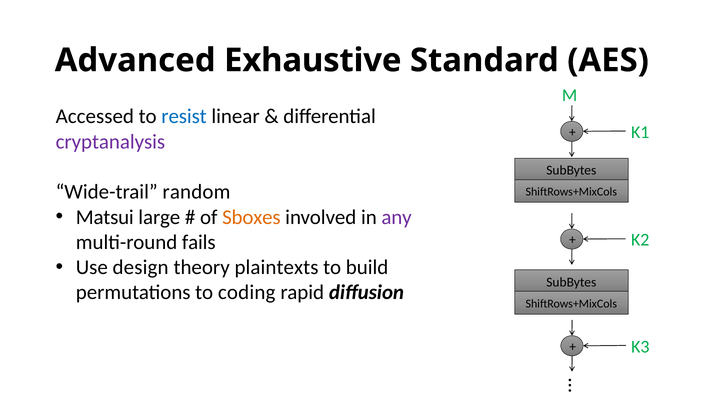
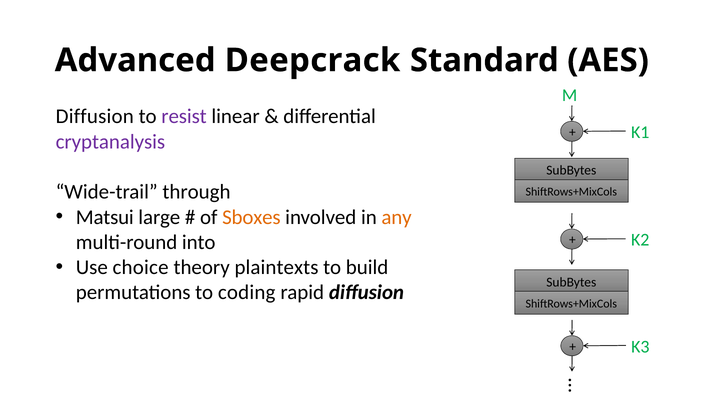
Exhaustive: Exhaustive -> Deepcrack
Accessed at (95, 116): Accessed -> Diffusion
resist colour: blue -> purple
random: random -> through
any colour: purple -> orange
fails: fails -> into
design: design -> choice
